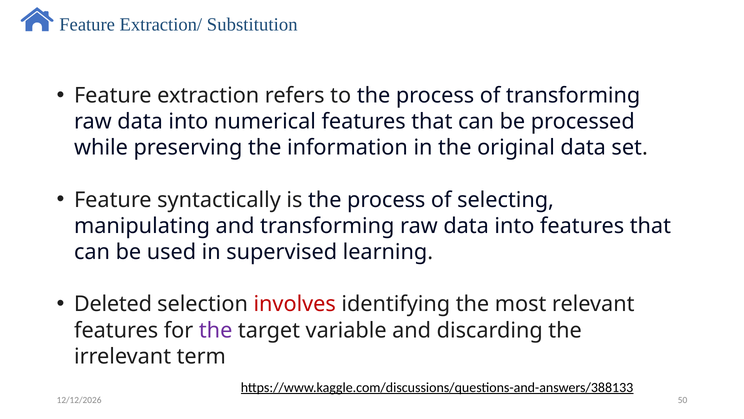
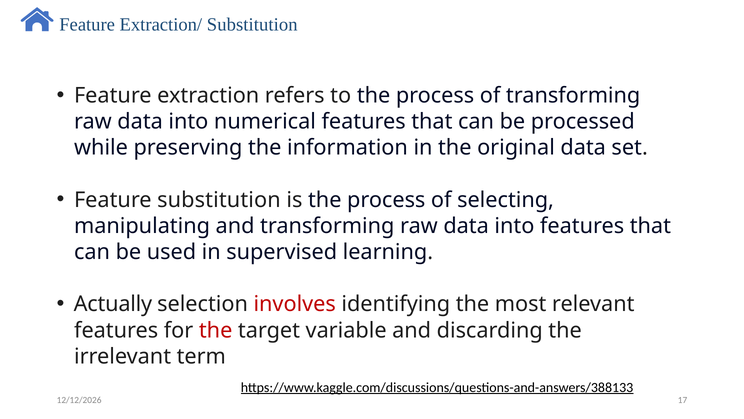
Feature syntactically: syntactically -> substitution
Deleted: Deleted -> Actually
the at (216, 330) colour: purple -> red
50: 50 -> 17
